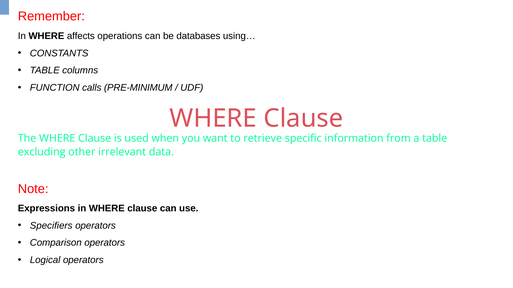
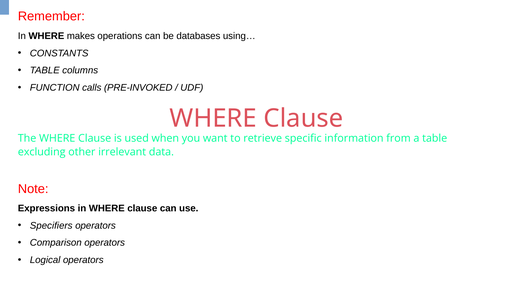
affects: affects -> makes
PRE-MINIMUM: PRE-MINIMUM -> PRE-INVOKED
